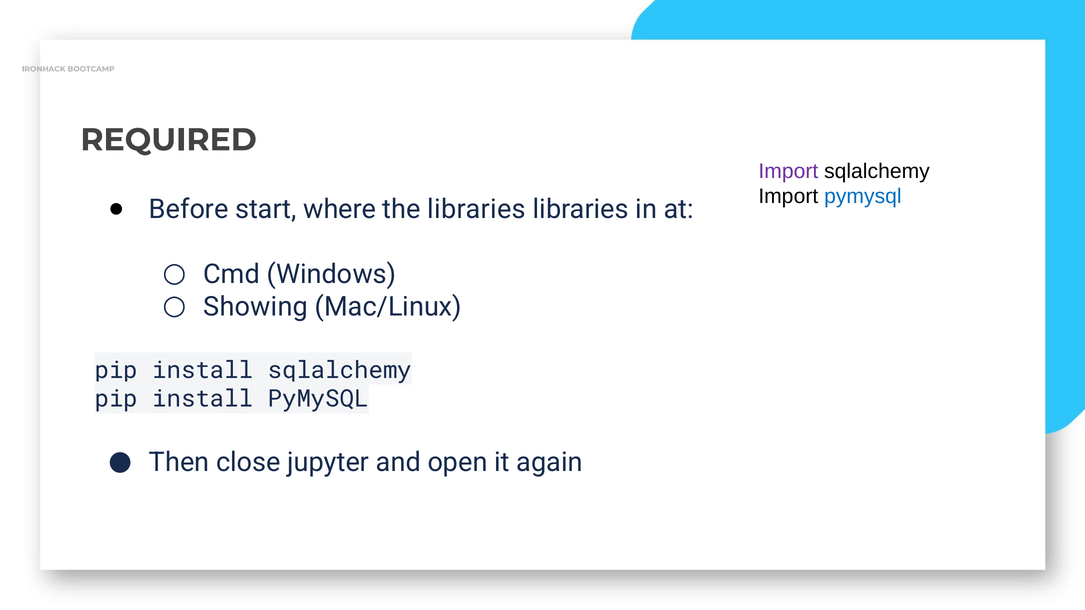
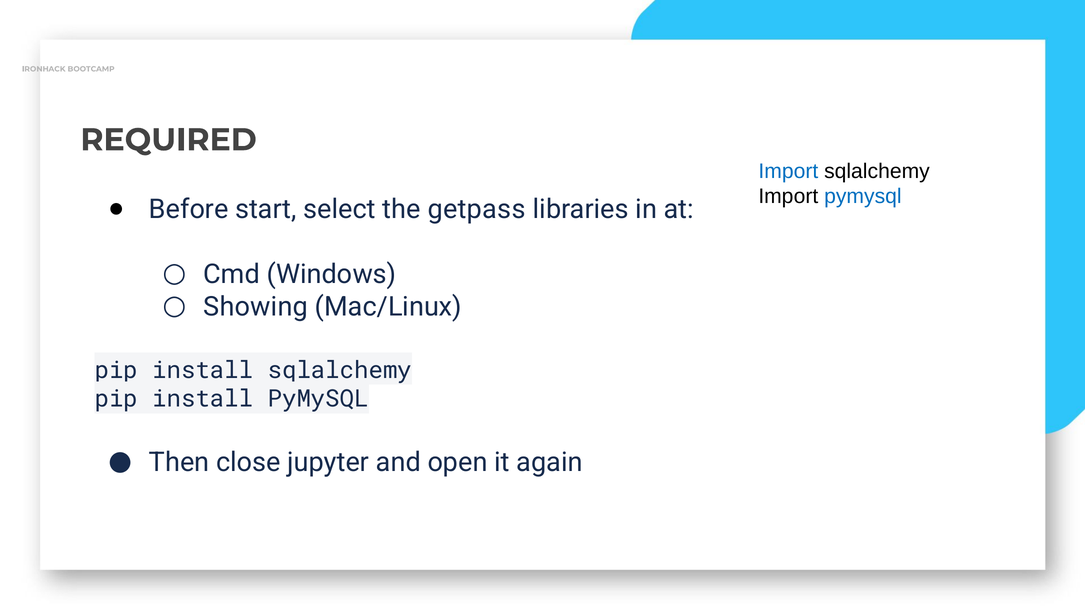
Import at (788, 171) colour: purple -> blue
where: where -> select
the libraries: libraries -> getpass
